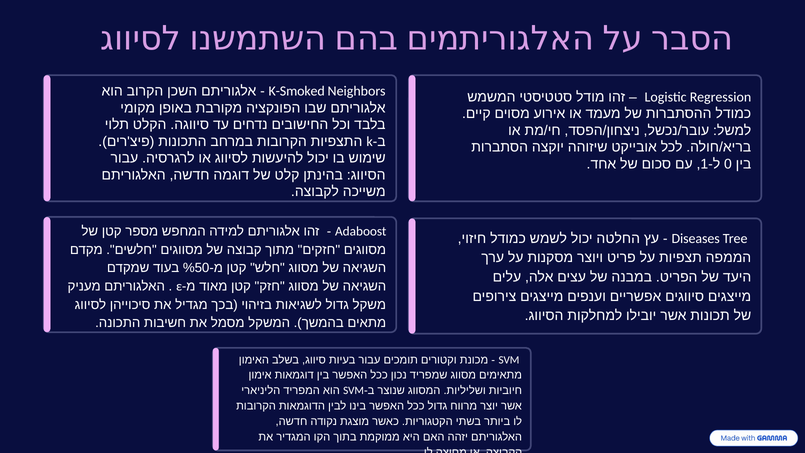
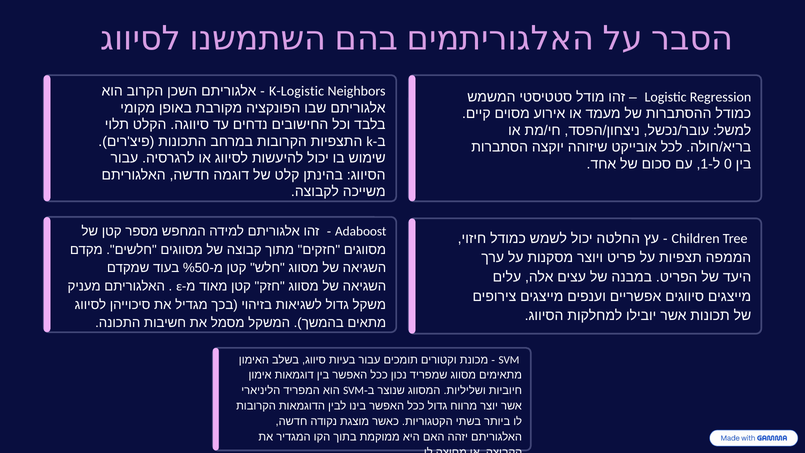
K-Smoked: K-Smoked -> K-Logistic
Diseases: Diseases -> Children
